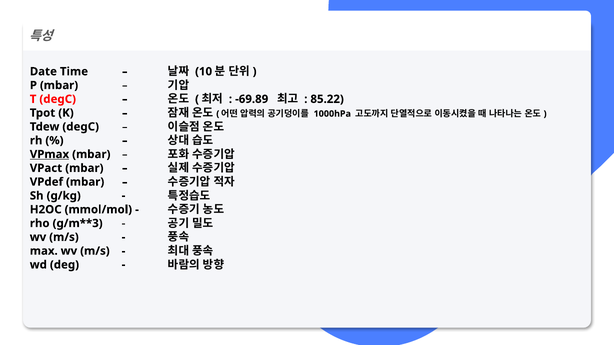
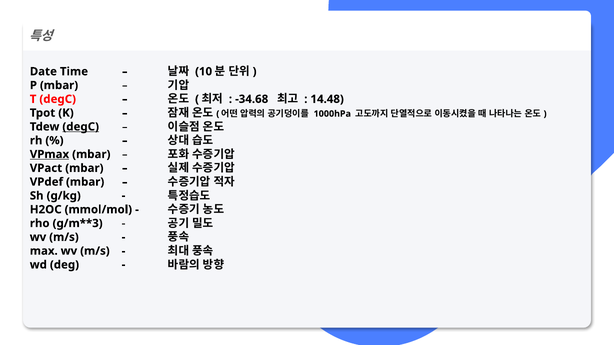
-69.89: -69.89 -> -34.68
85.22: 85.22 -> 14.48
degC at (81, 127) underline: none -> present
